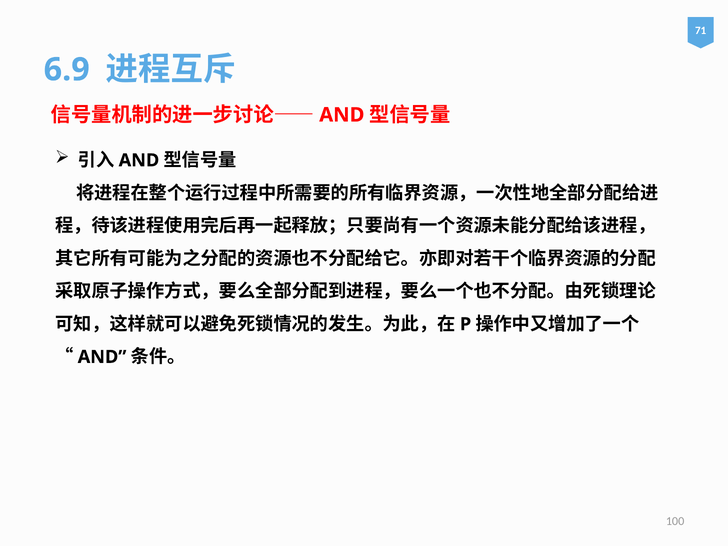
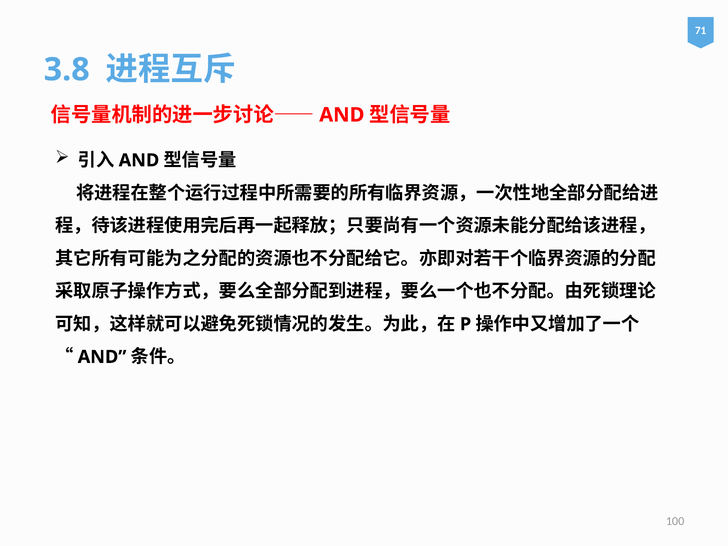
6.9: 6.9 -> 3.8
